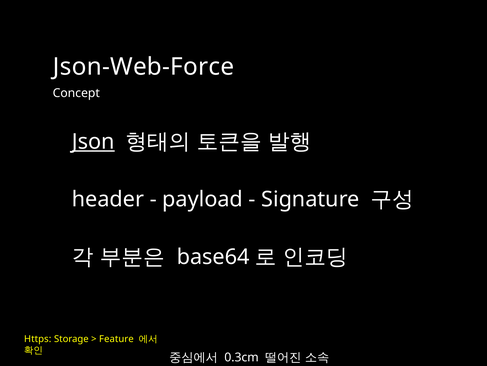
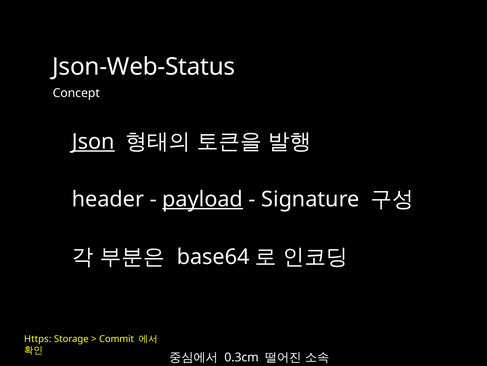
Json-Web-Force: Json-Web-Force -> Json-Web-Status
payload underline: none -> present
Feature: Feature -> Commit
